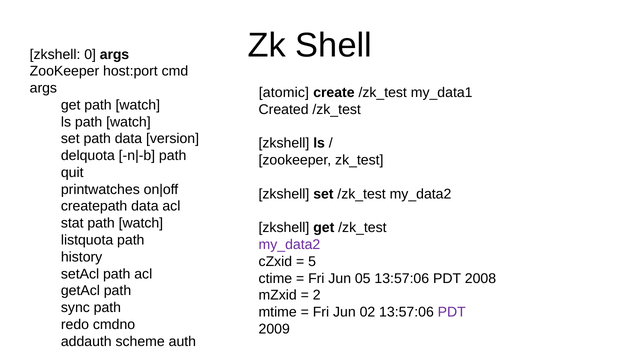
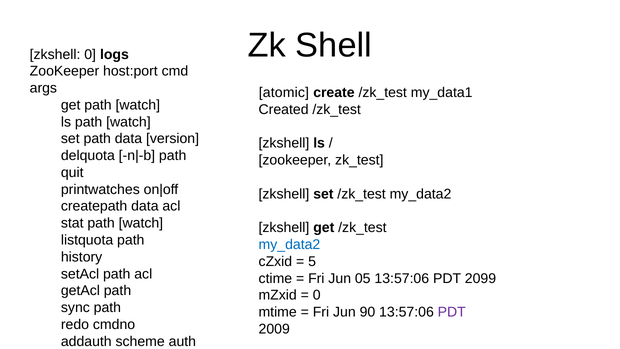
0 args: args -> logs
my_data2 at (289, 244) colour: purple -> blue
2008: 2008 -> 2099
2 at (317, 295): 2 -> 0
02: 02 -> 90
